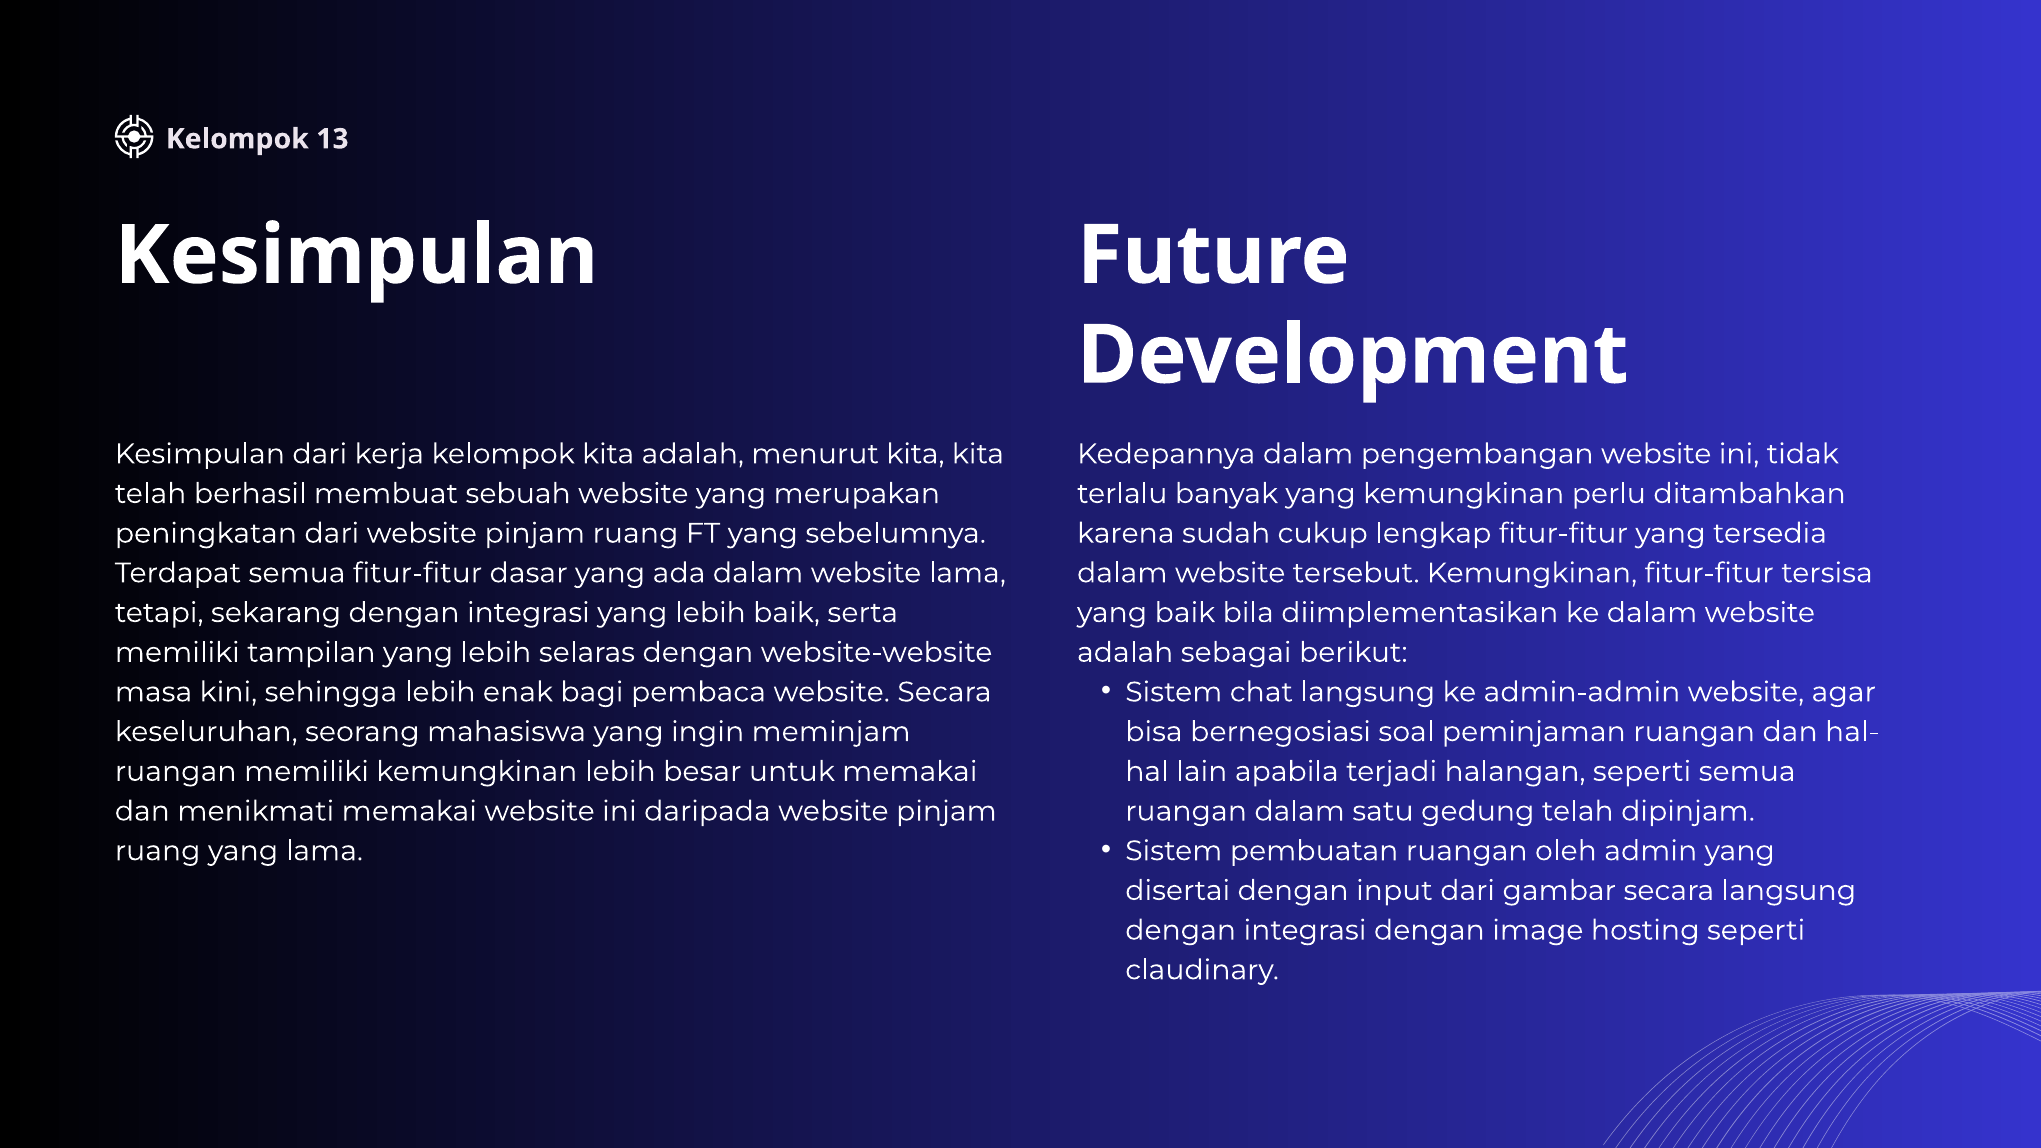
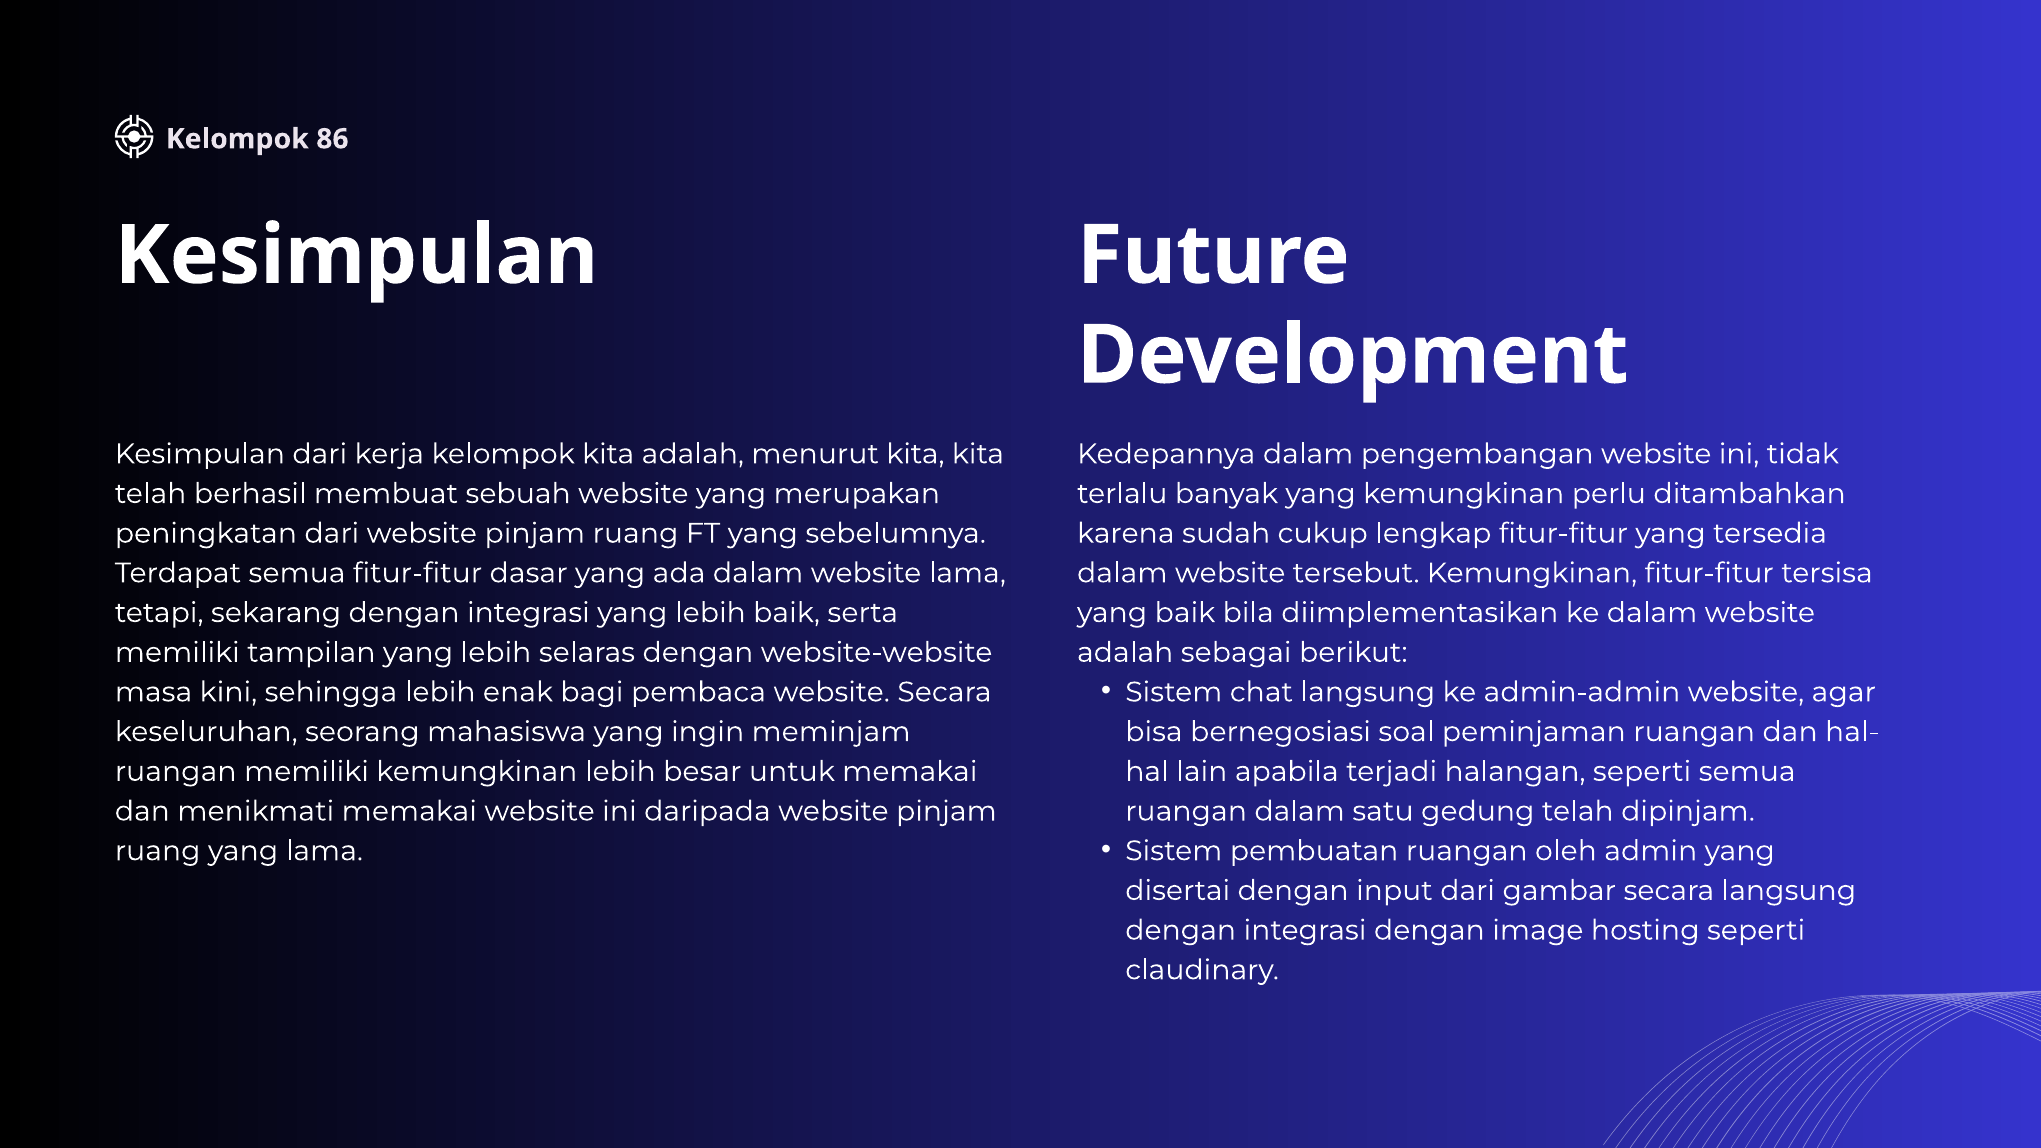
13: 13 -> 86
